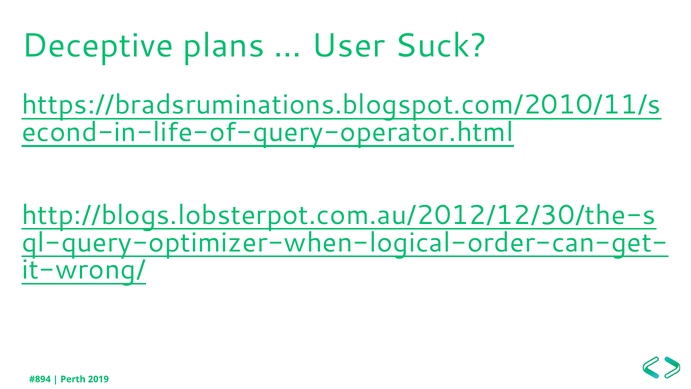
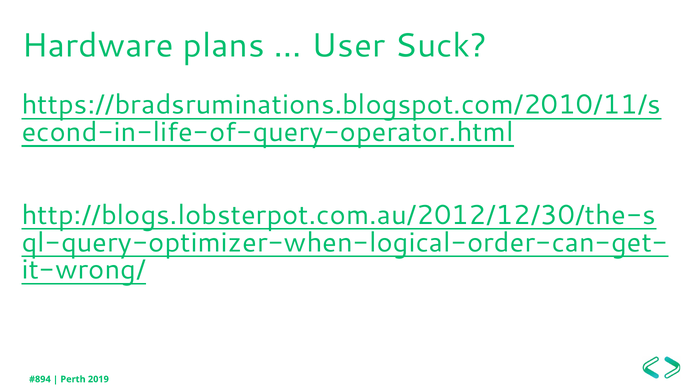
Deceptive: Deceptive -> Hardware
